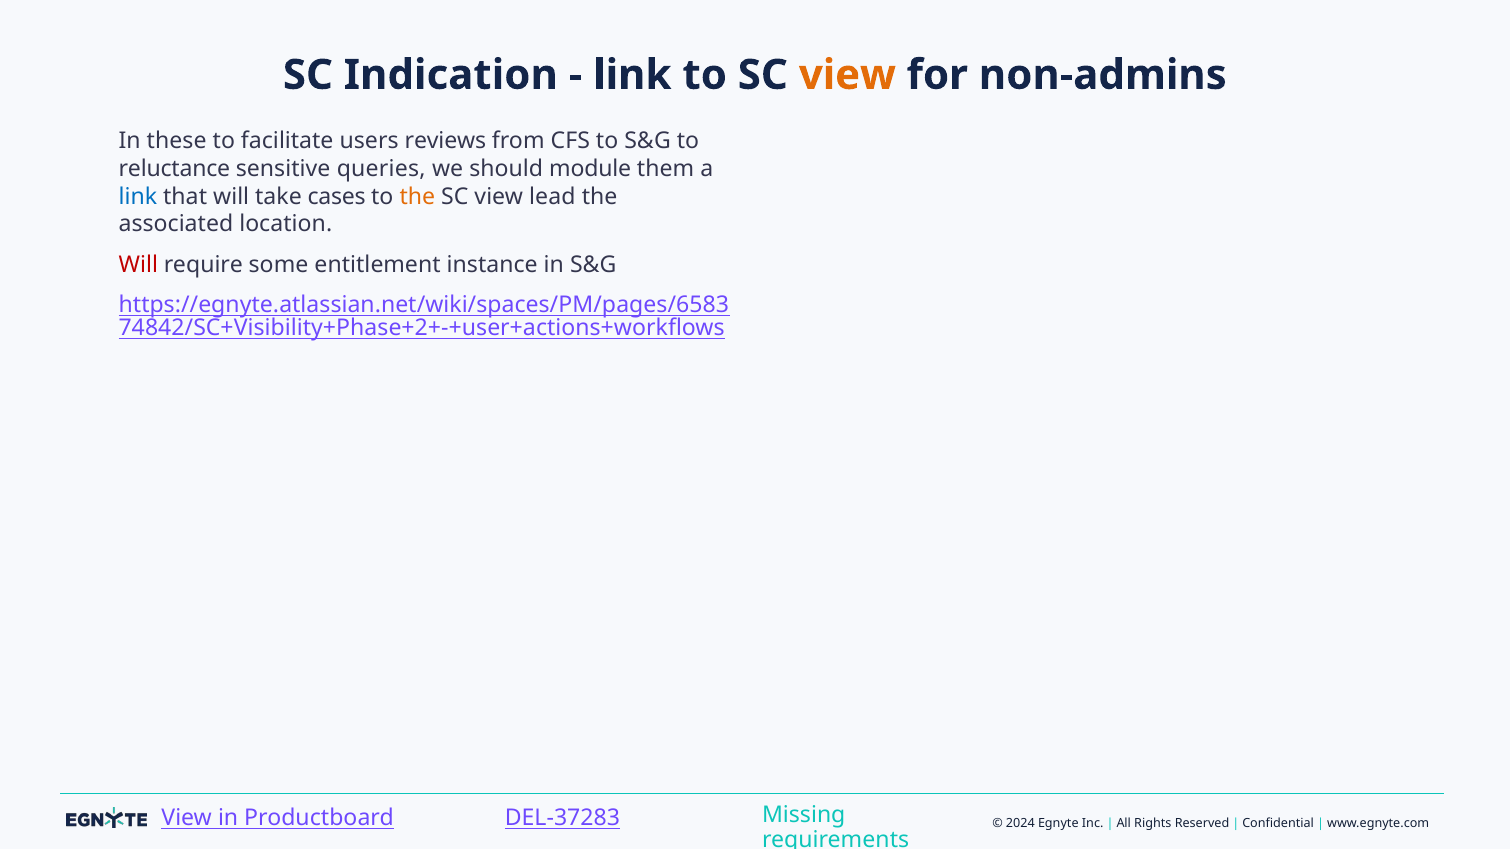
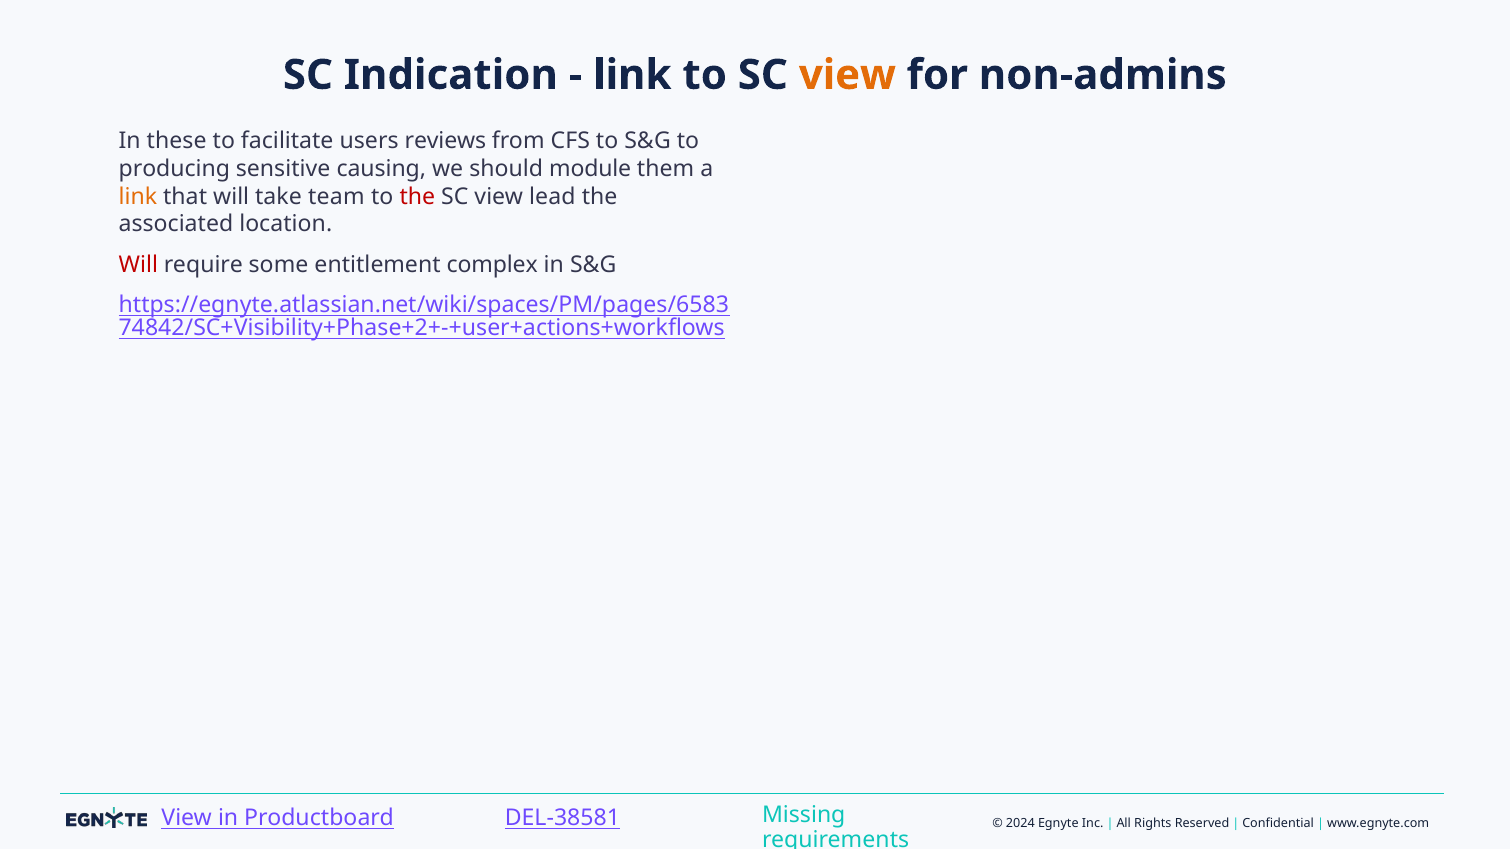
reluctance: reluctance -> producing
queries: queries -> causing
link at (138, 197) colour: blue -> orange
cases: cases -> team
the at (417, 197) colour: orange -> red
instance: instance -> complex
DEL-37283: DEL-37283 -> DEL-38581
